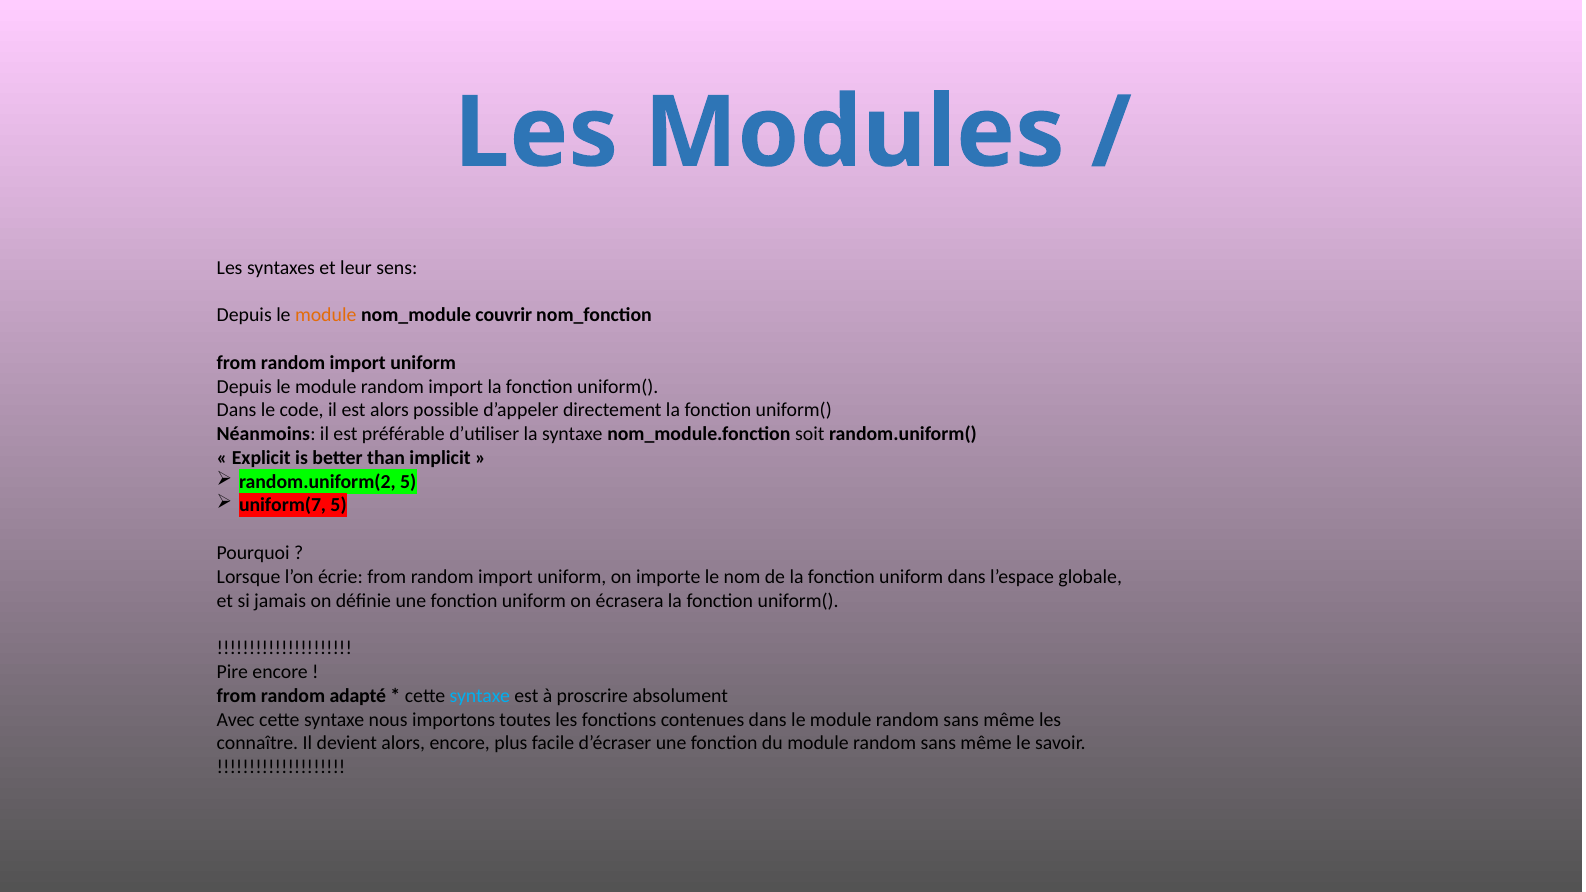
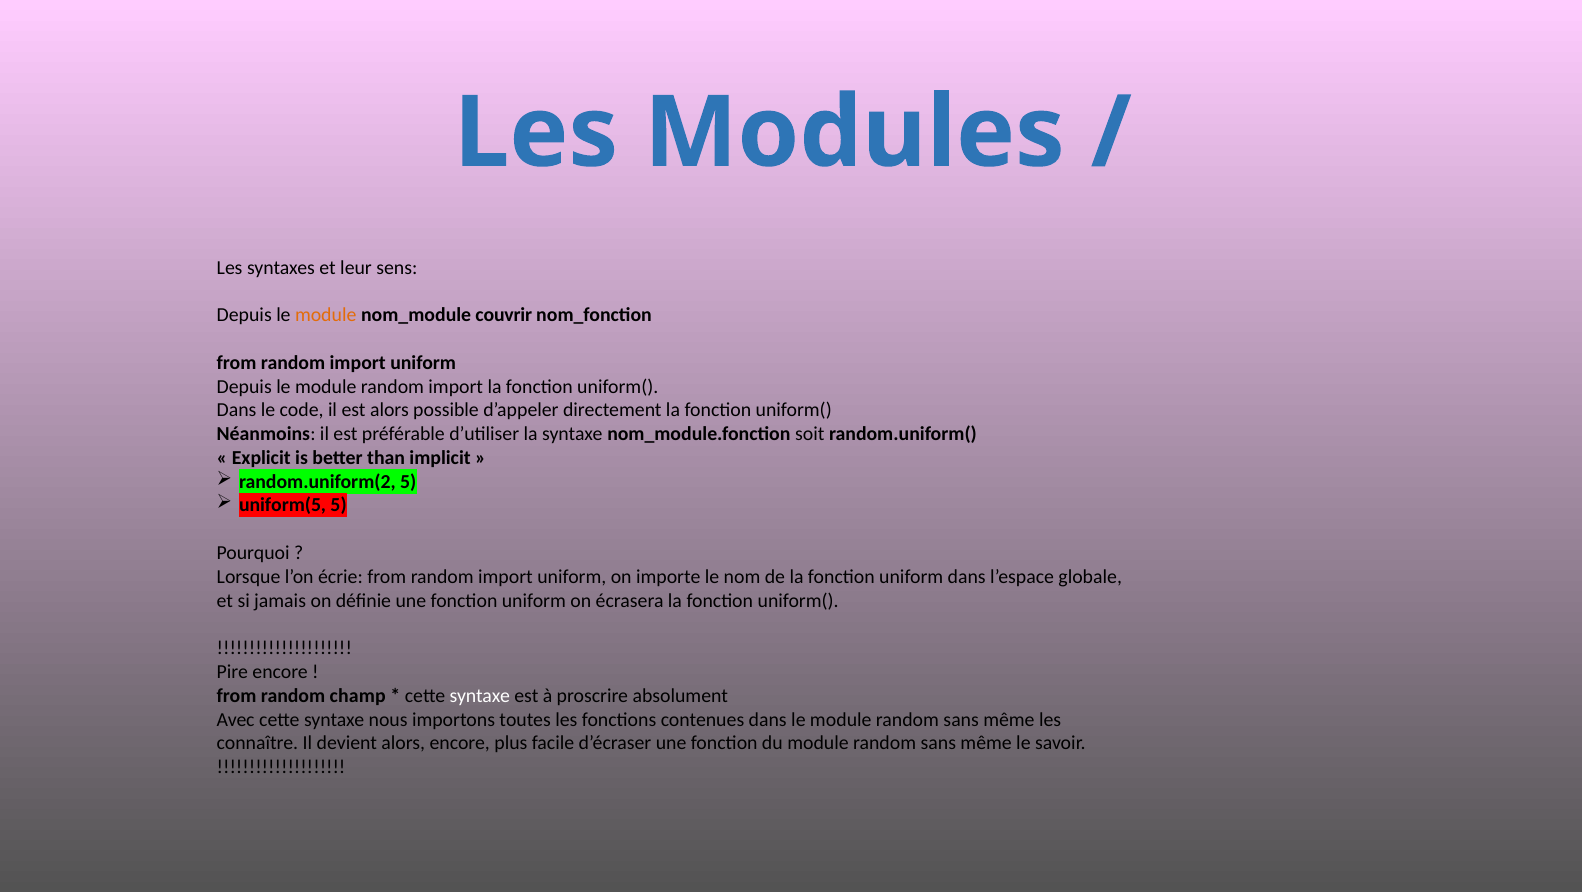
uniform(7: uniform(7 -> uniform(5
adapté: adapté -> champ
syntaxe at (480, 696) colour: light blue -> white
